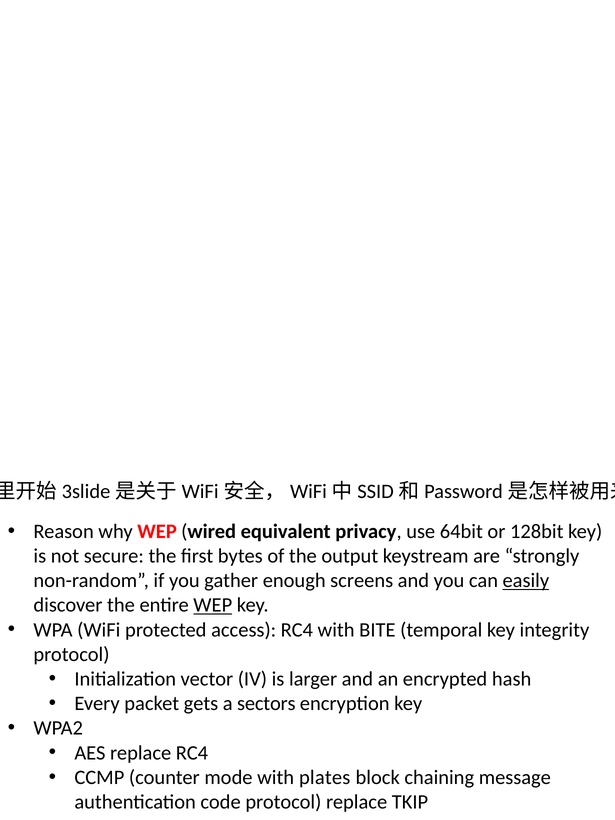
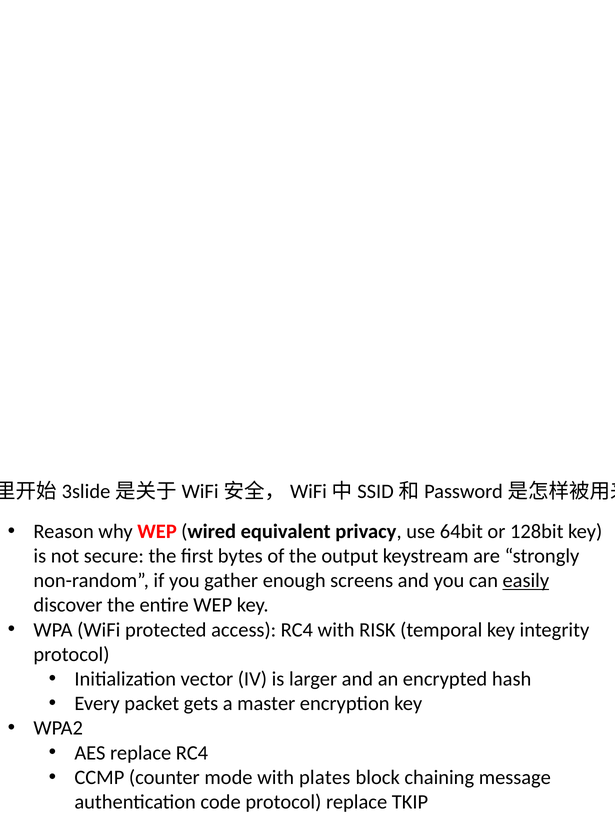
WEP at (213, 605) underline: present -> none
BITE: BITE -> RISK
sectors: sectors -> master
